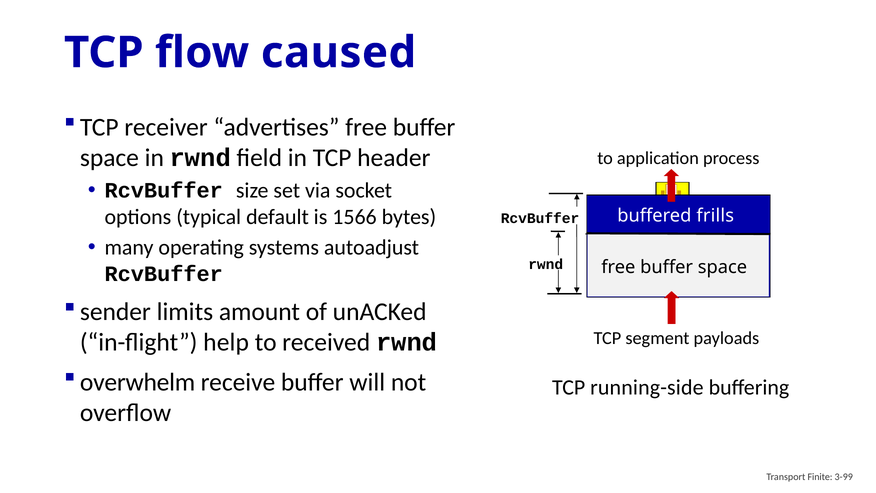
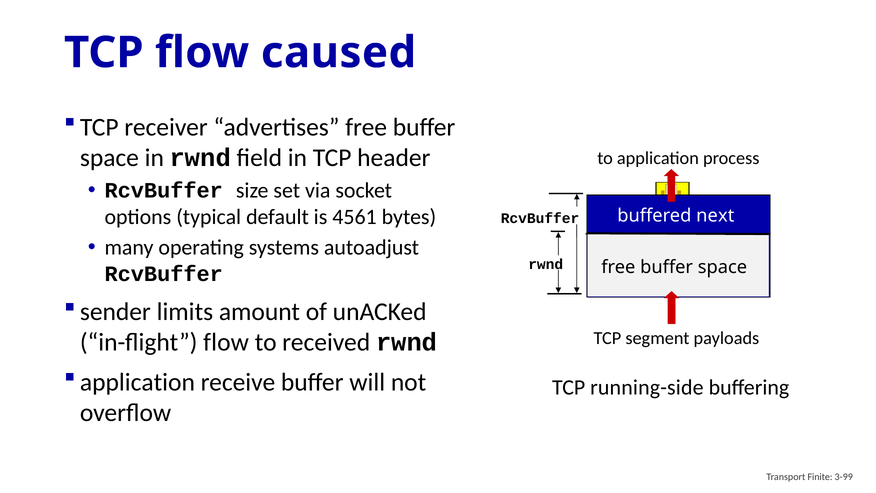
1566: 1566 -> 4561
frills: frills -> next
in-flight help: help -> flow
overwhelm at (138, 382): overwhelm -> application
